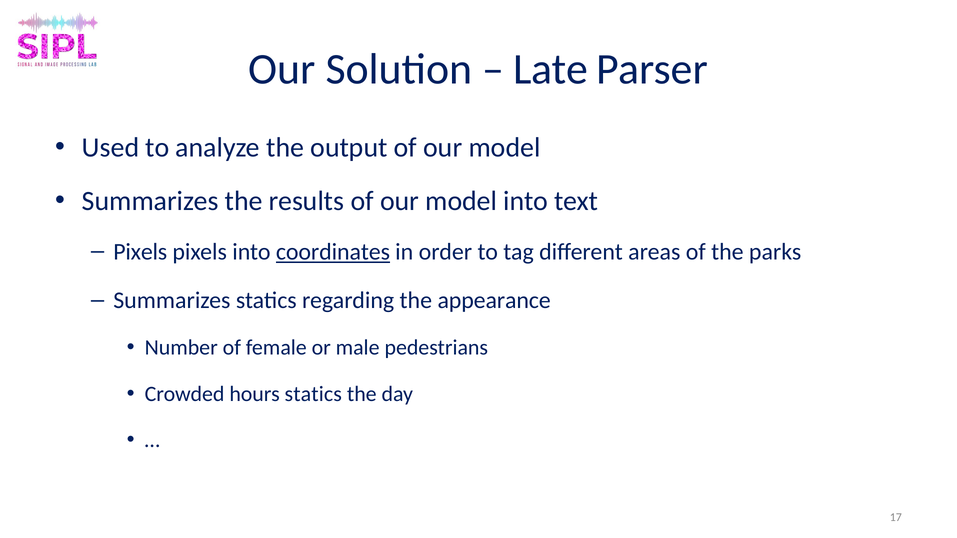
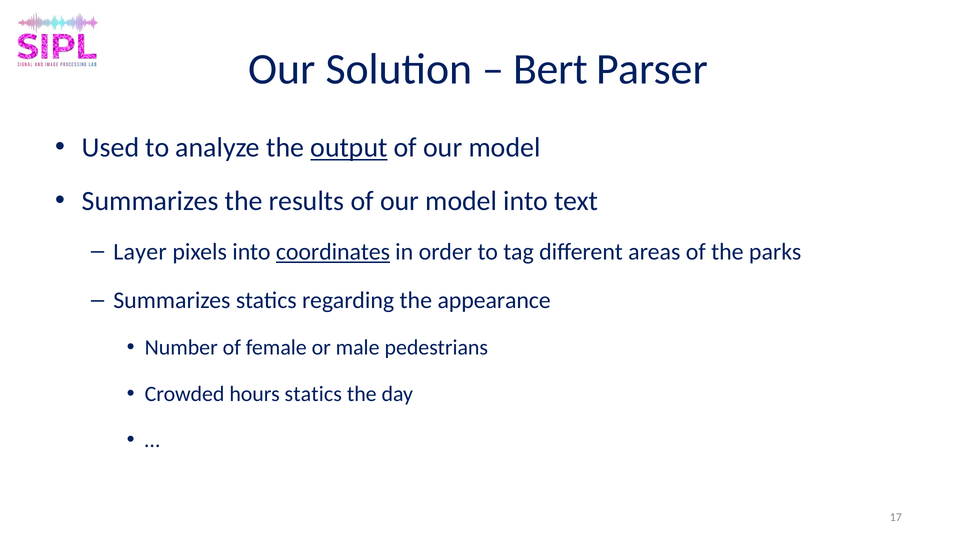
Late: Late -> Bert
output underline: none -> present
Pixels at (140, 252): Pixels -> Layer
